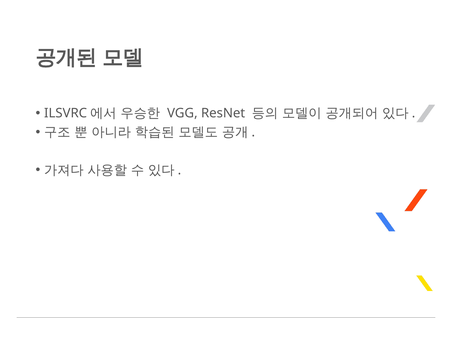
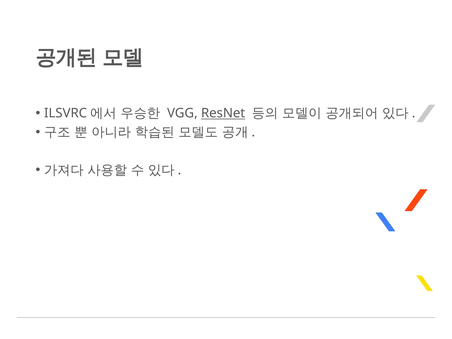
ResNet underline: none -> present
